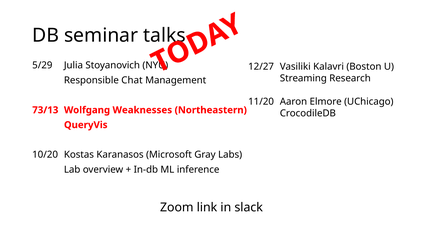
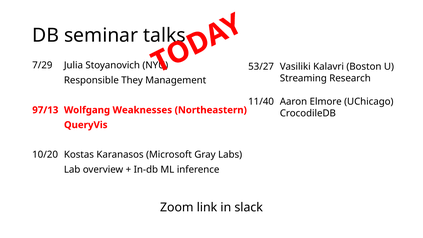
5/29: 5/29 -> 7/29
12/27: 12/27 -> 53/27
Chat: Chat -> They
11/20: 11/20 -> 11/40
73/13: 73/13 -> 97/13
